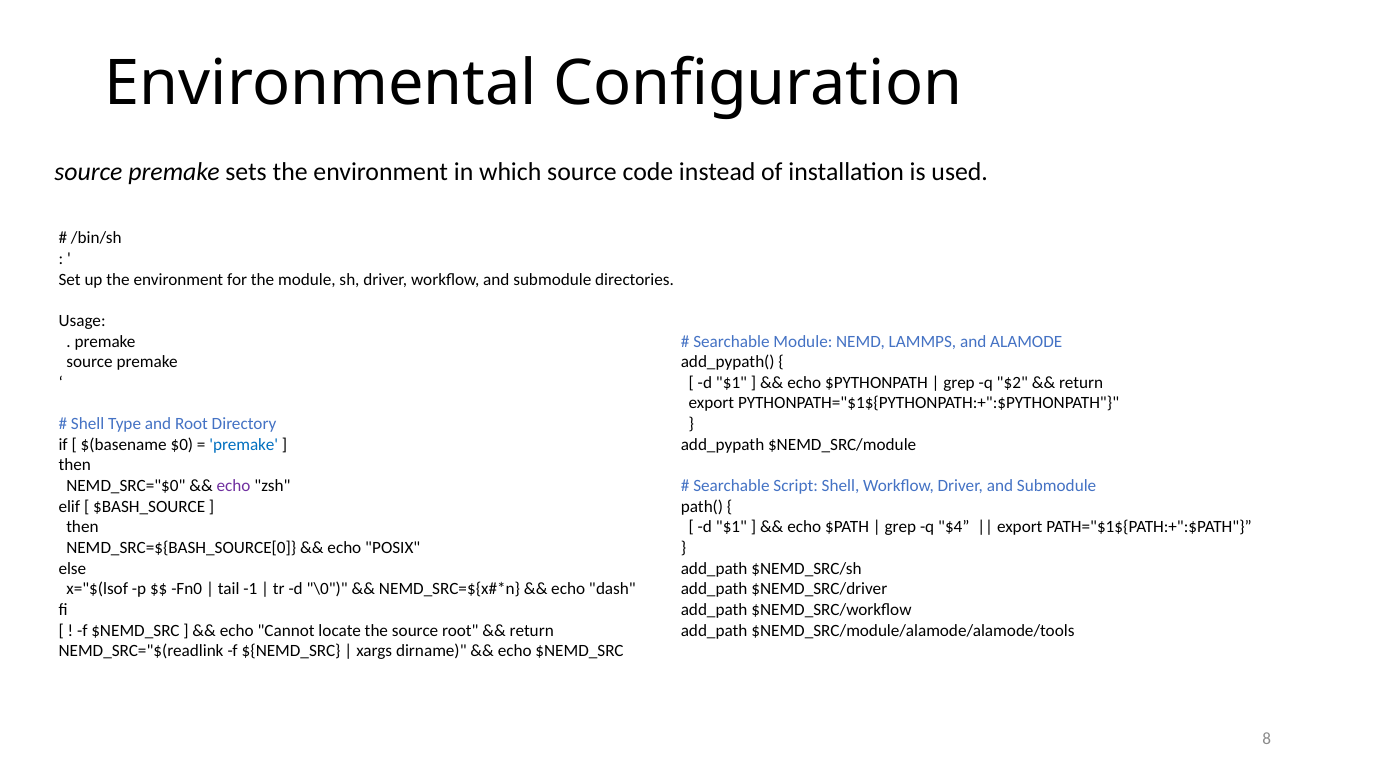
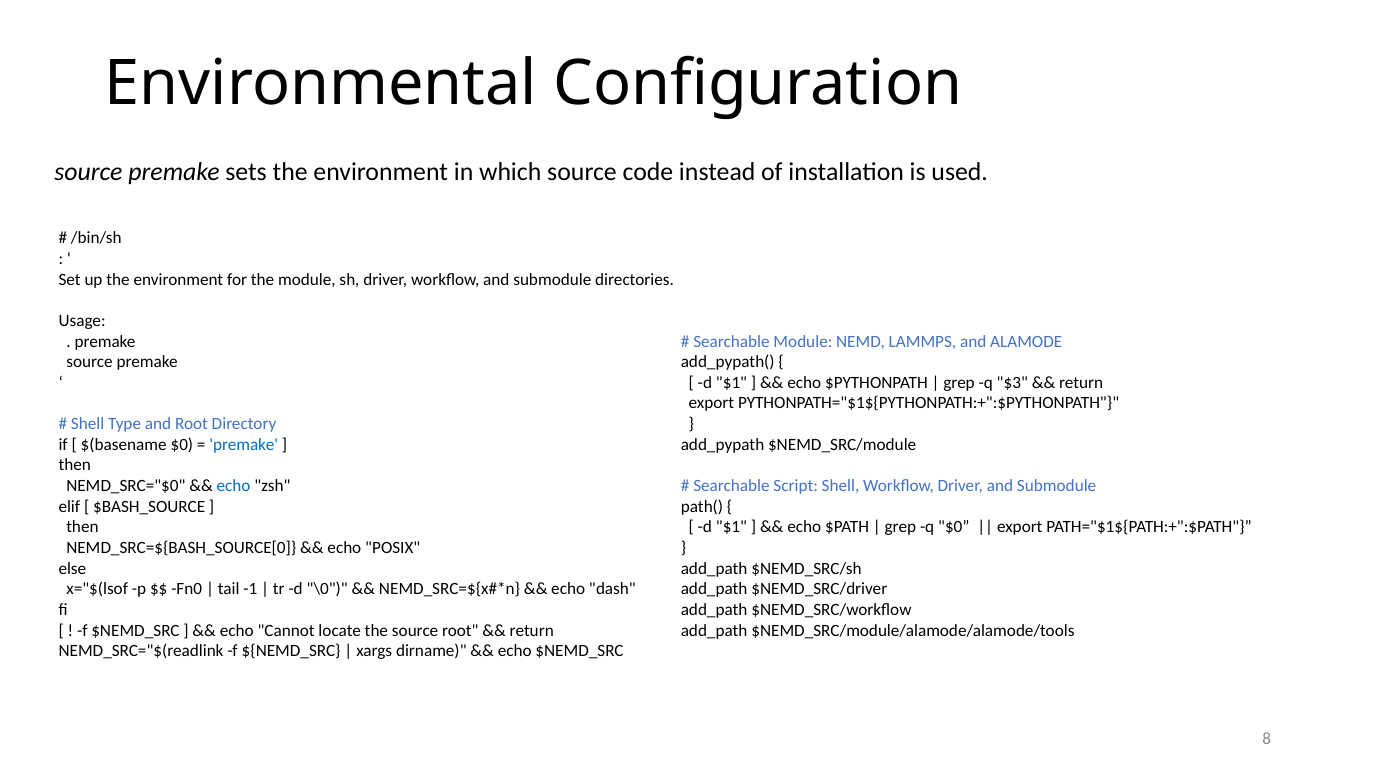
$2: $2 -> $3
echo at (234, 486) colour: purple -> blue
q $4: $4 -> $0
